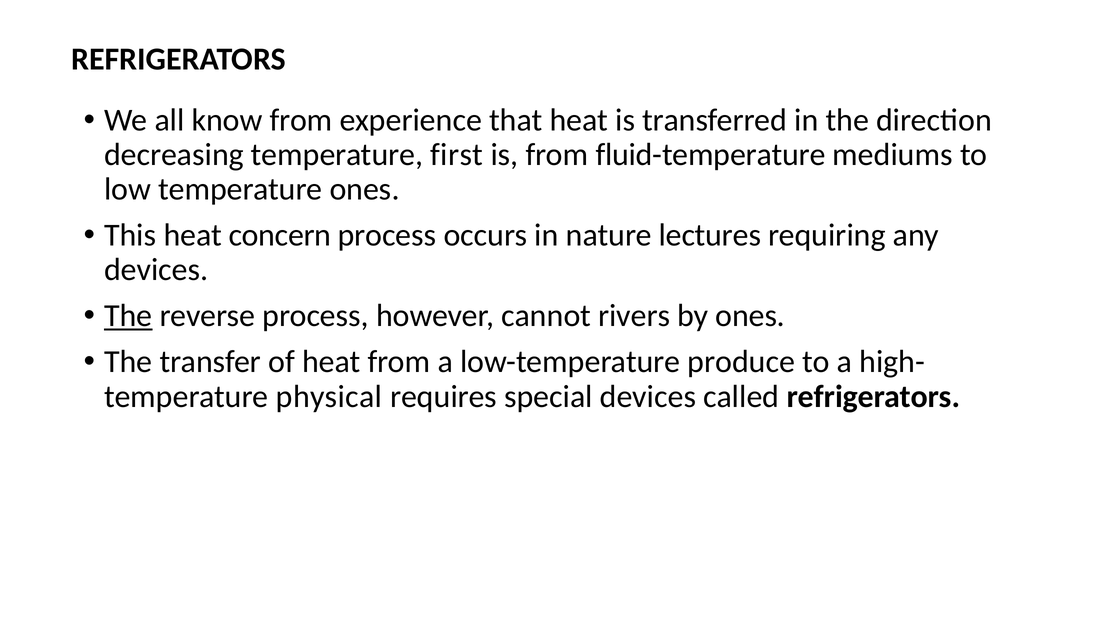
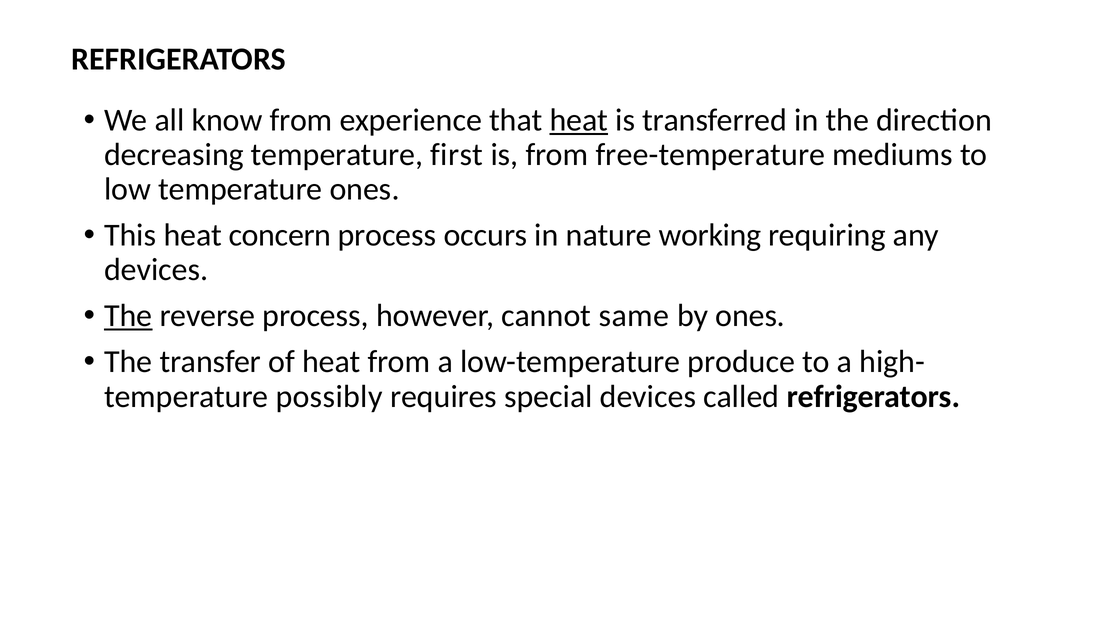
heat at (579, 120) underline: none -> present
fluid-temperature: fluid-temperature -> free-temperature
lectures: lectures -> working
rivers: rivers -> same
physical: physical -> possibly
